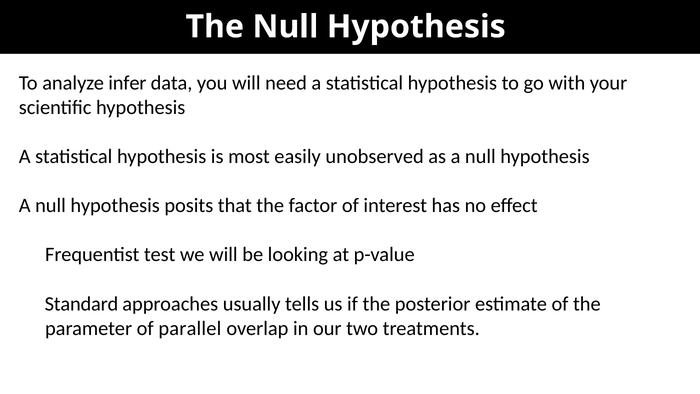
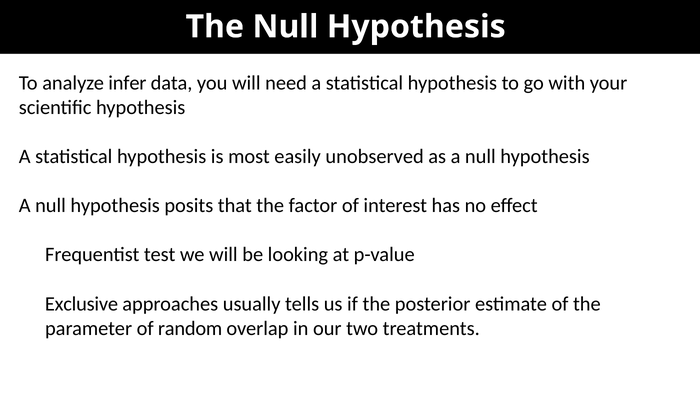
Standard: Standard -> Exclusive
parallel: parallel -> random
